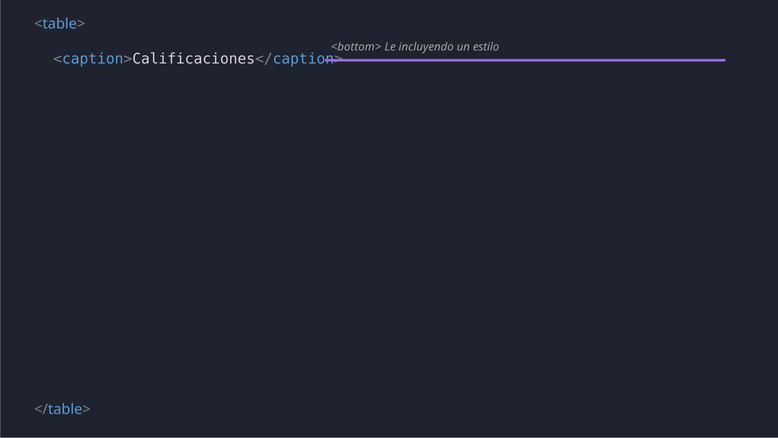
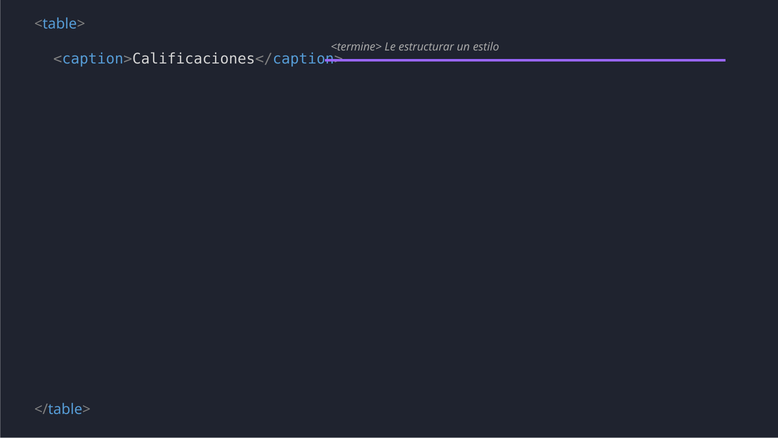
<bottom>: <bottom> -> <termine>
incluyendo: incluyendo -> estructurar
